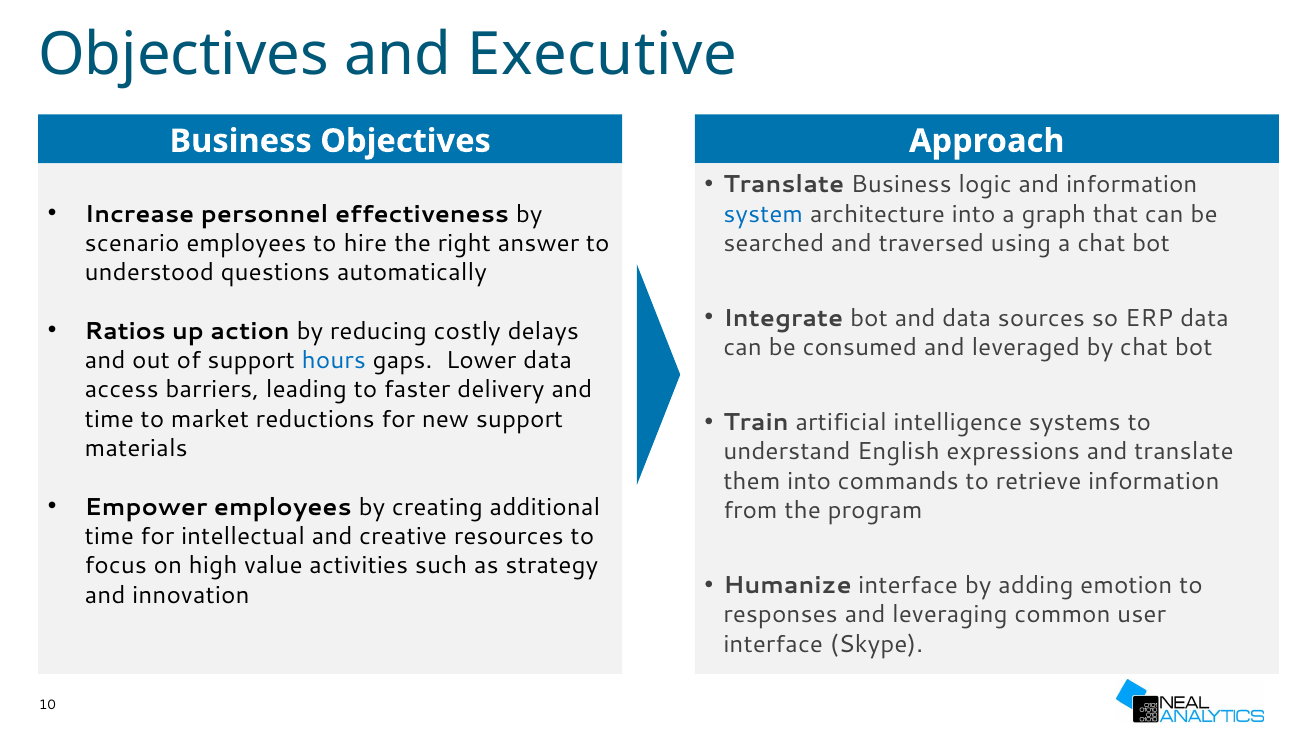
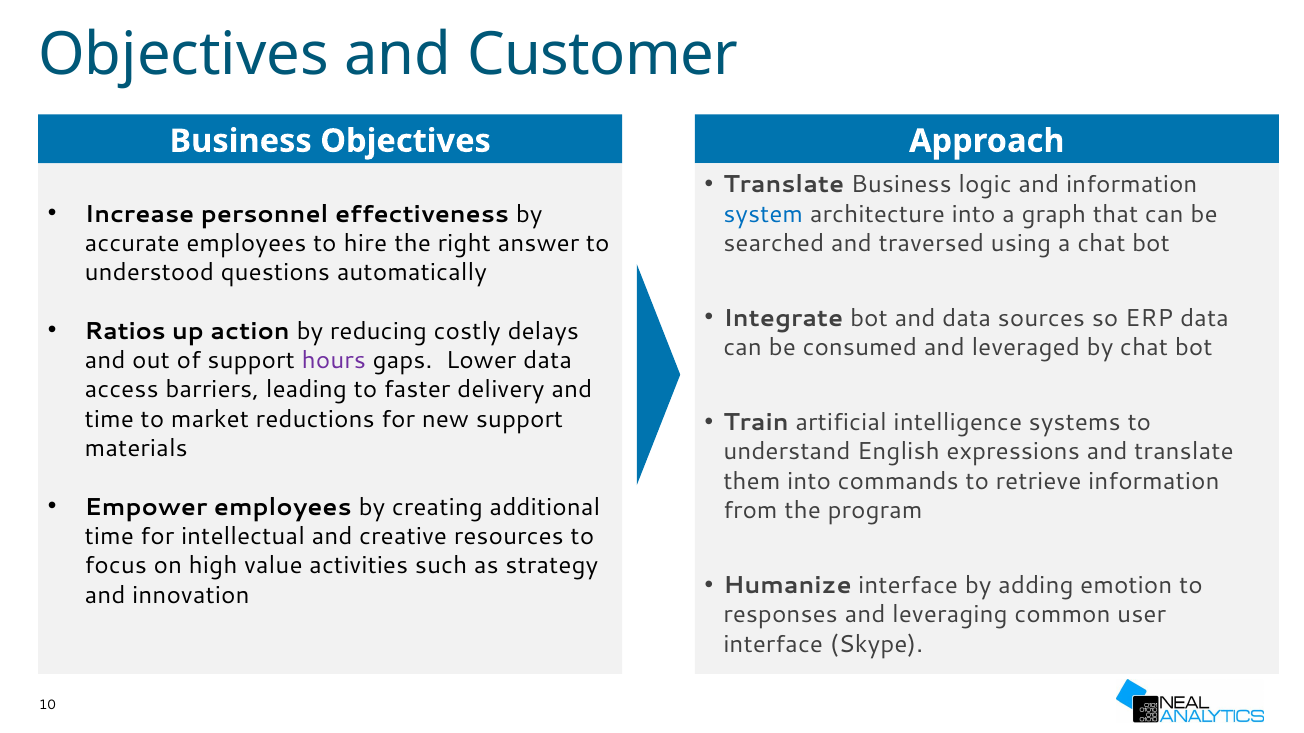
Executive: Executive -> Customer
scenario: scenario -> accurate
hours colour: blue -> purple
